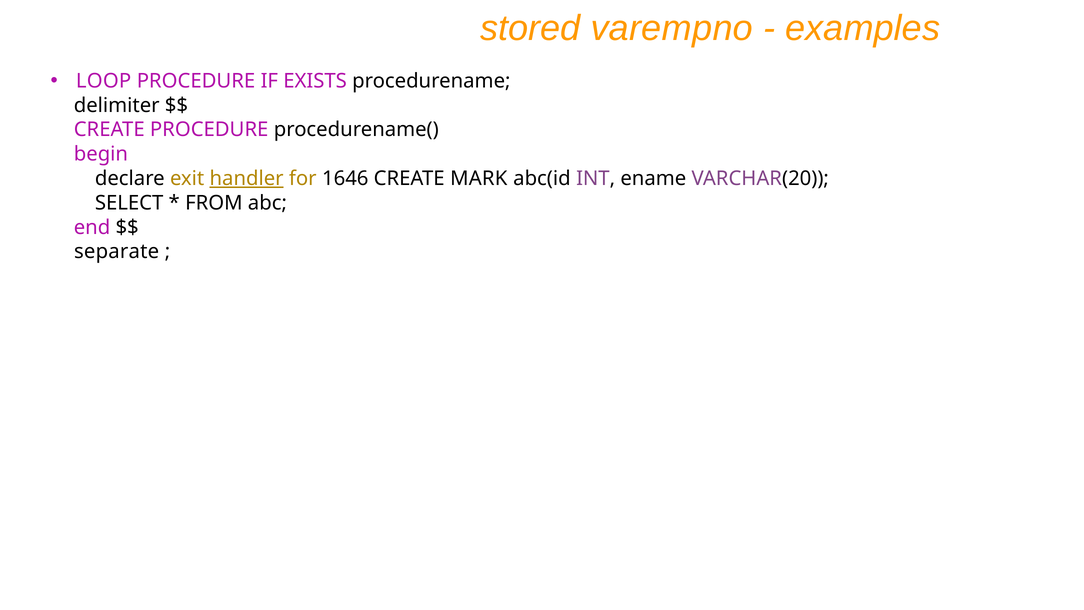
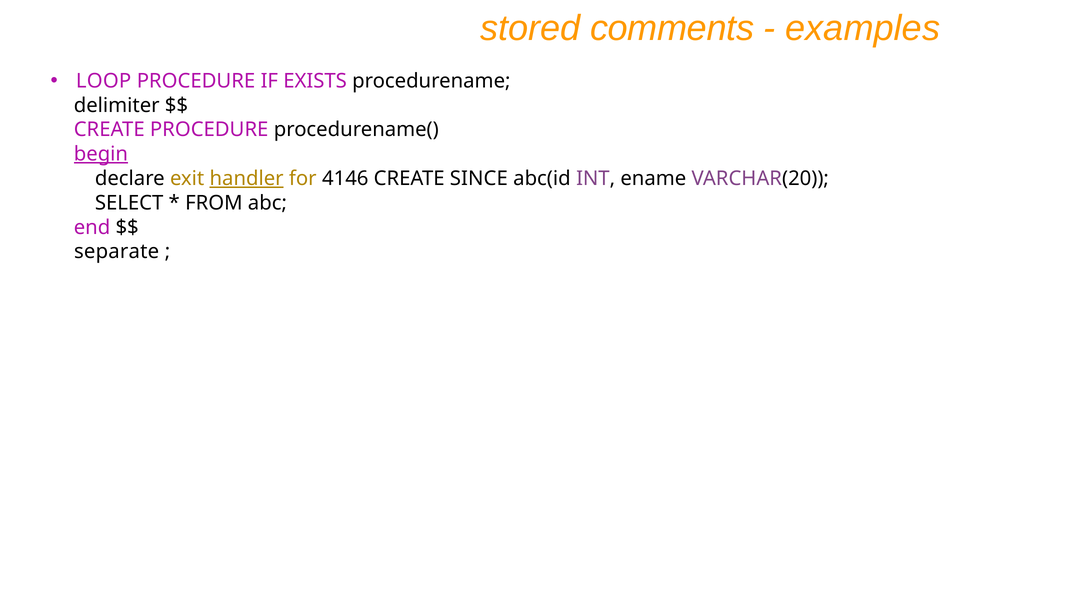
varempno: varempno -> comments
begin underline: none -> present
1646: 1646 -> 4146
MARK: MARK -> SINCE
